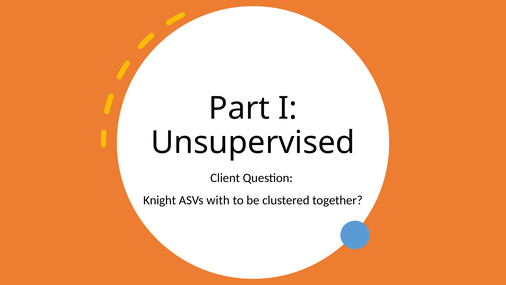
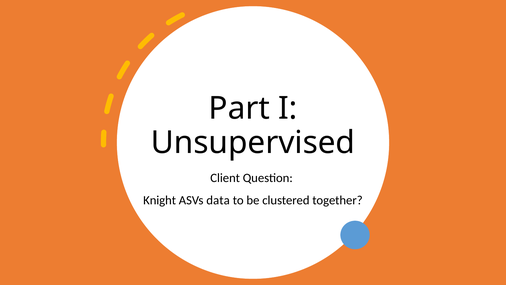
with: with -> data
